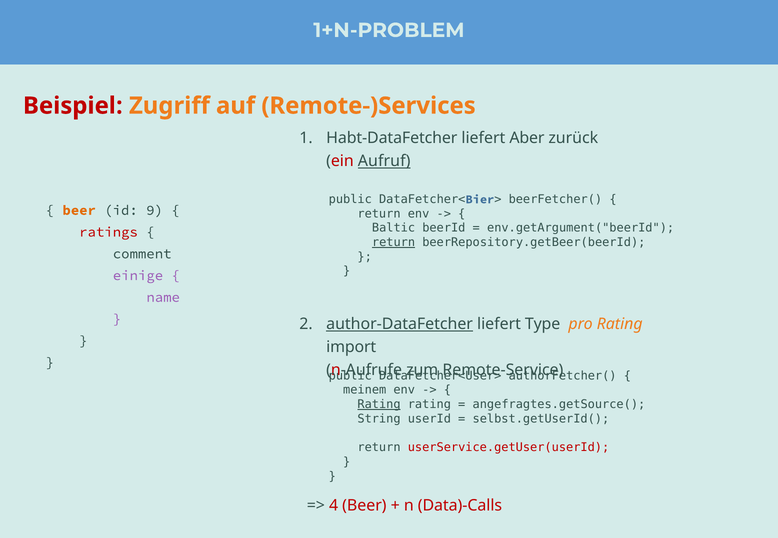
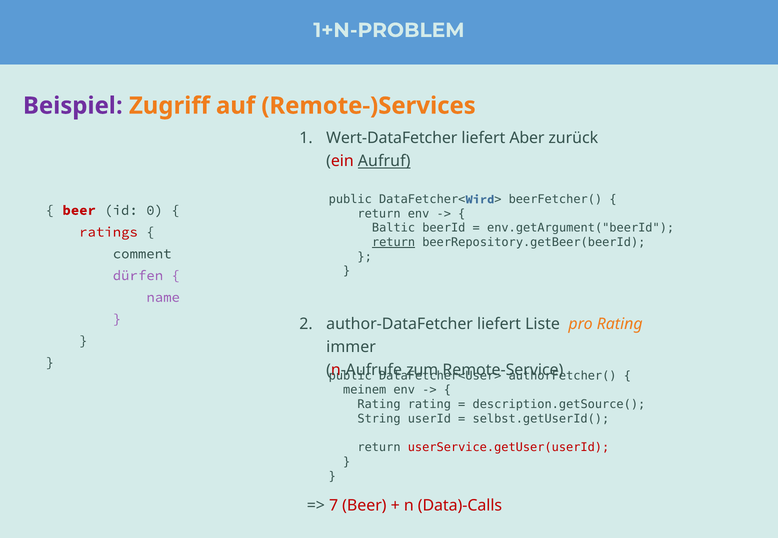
Beispiel colour: red -> purple
Habt-DataFetcher: Habt-DataFetcher -> Wert-DataFetcher
Bier: Bier -> Wird
beer at (79, 210) colour: orange -> red
9: 9 -> 0
einige: einige -> dürfen
author-DataFetcher underline: present -> none
Type: Type -> Liste
import: import -> immer
Rating at (379, 405) underline: present -> none
angefragtes.getSource(: angefragtes.getSource( -> description.getSource(
4: 4 -> 7
